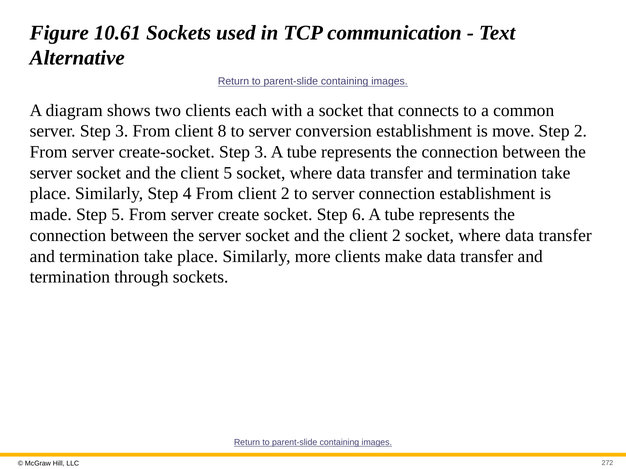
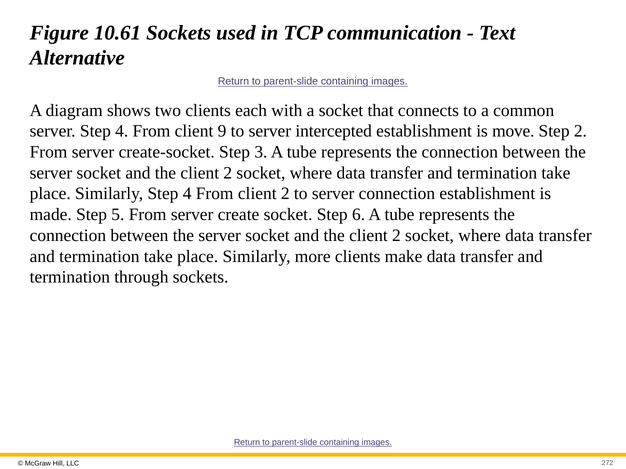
server Step 3: 3 -> 4
8: 8 -> 9
conversion: conversion -> intercepted
5 at (228, 173): 5 -> 2
